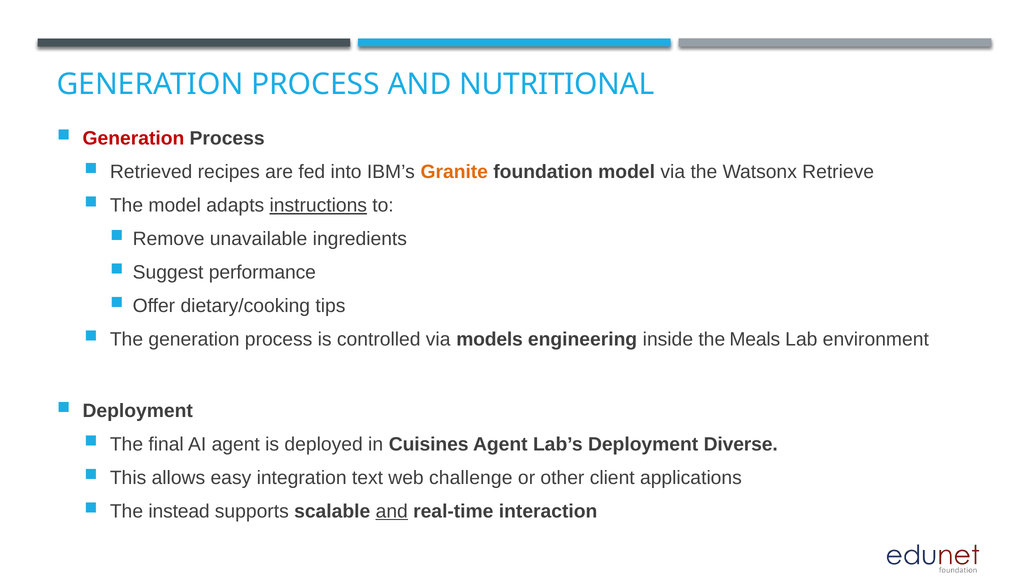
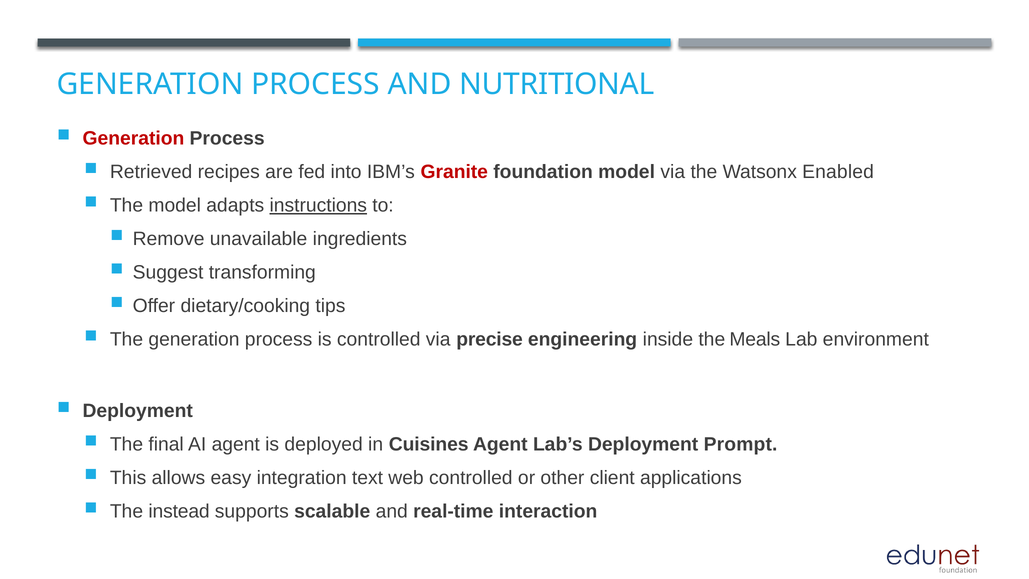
Granite colour: orange -> red
Retrieve: Retrieve -> Enabled
performance: performance -> transforming
models: models -> precise
Diverse: Diverse -> Prompt
web challenge: challenge -> controlled
and at (392, 511) underline: present -> none
